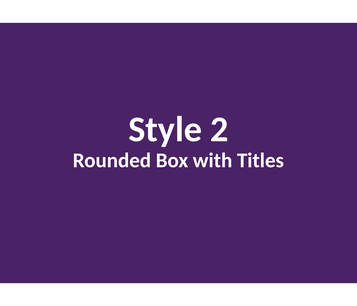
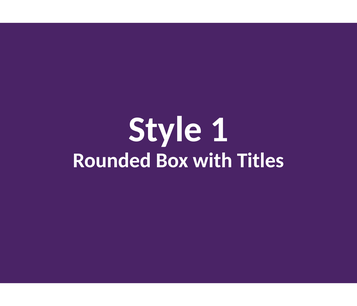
2: 2 -> 1
